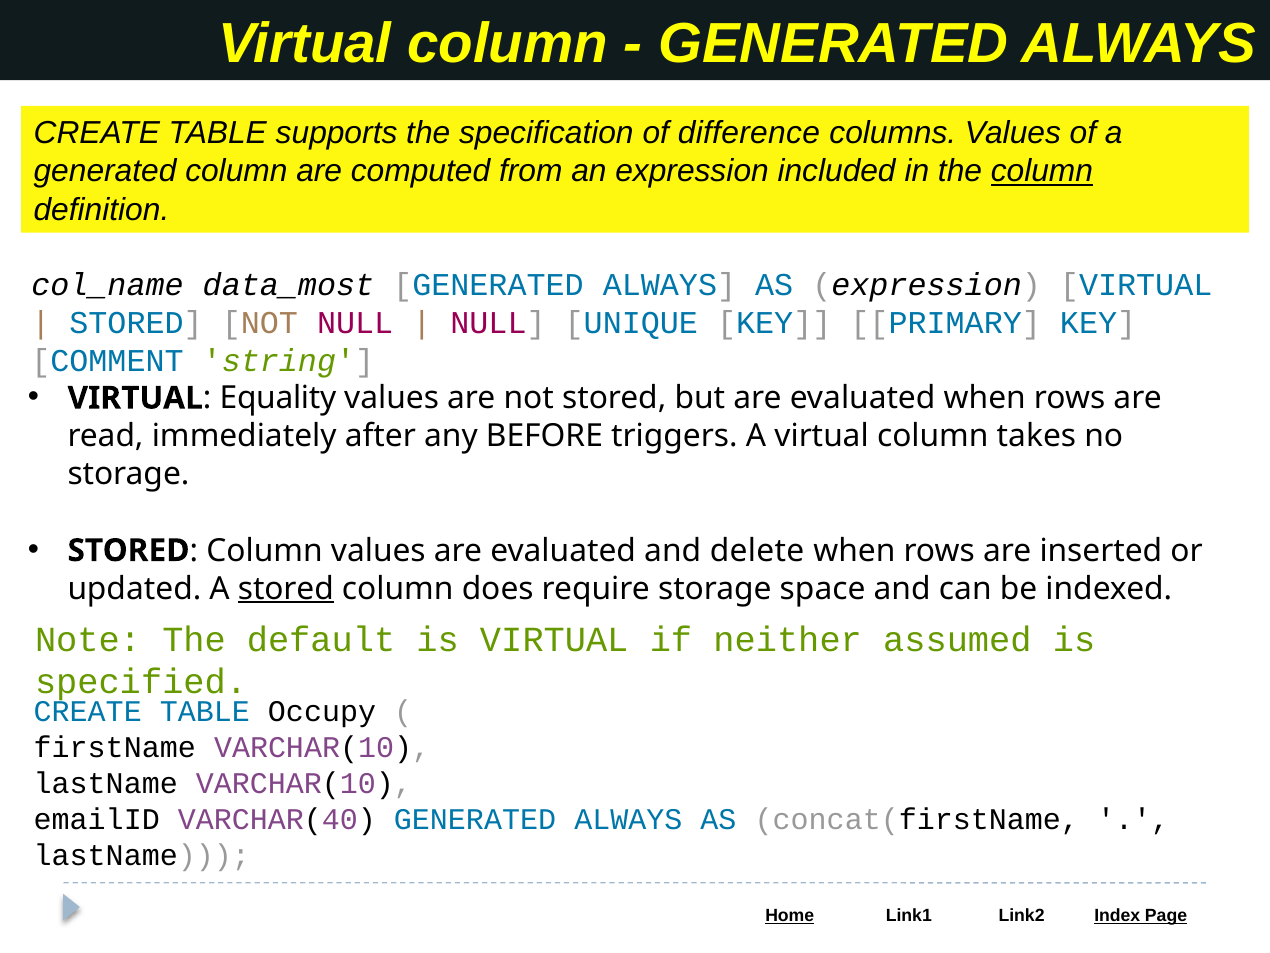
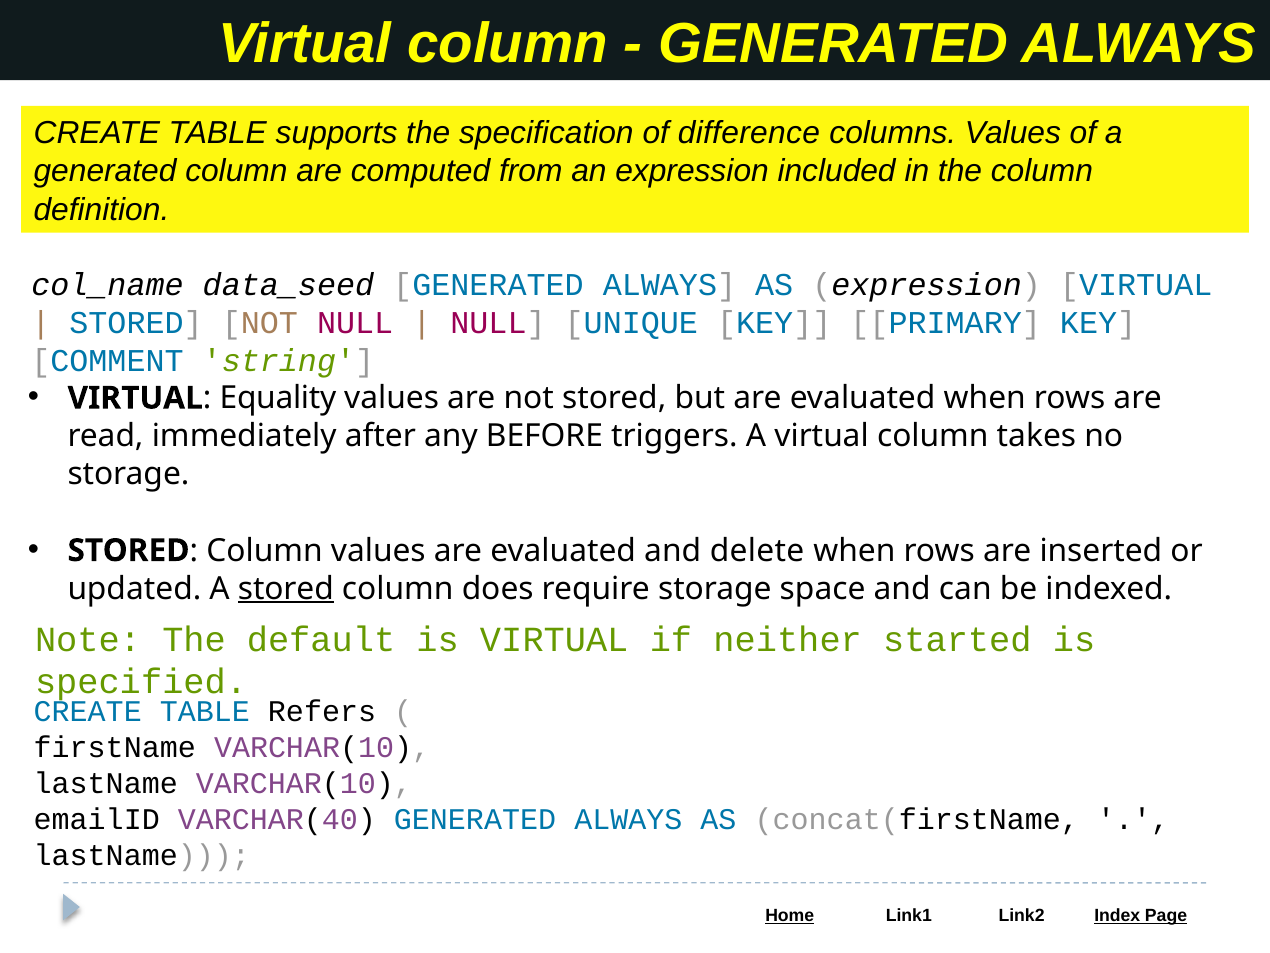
column at (1042, 171) underline: present -> none
data_most: data_most -> data_seed
assumed: assumed -> started
Occupy: Occupy -> Refers
